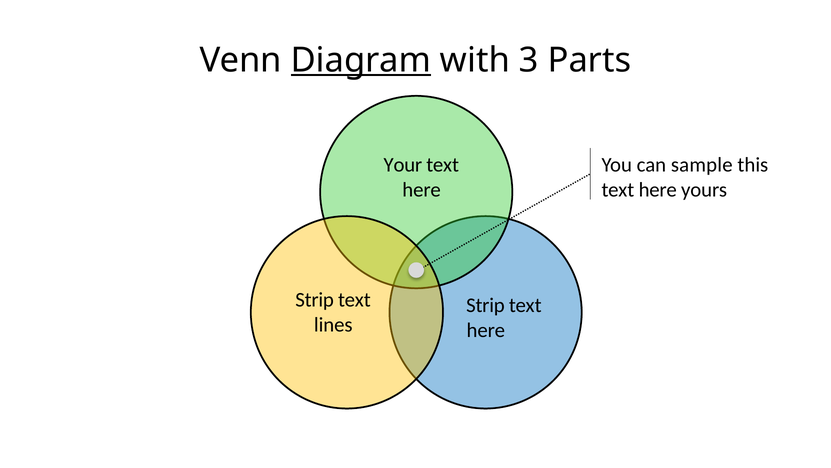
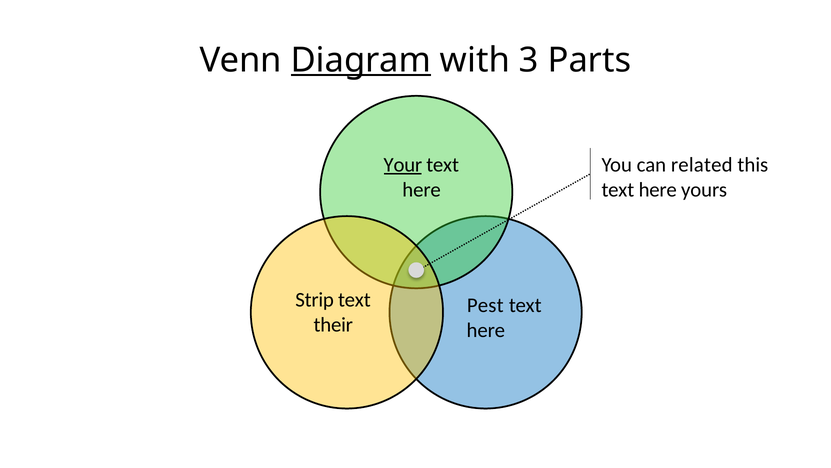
Your underline: none -> present
sample: sample -> related
Strip at (485, 305): Strip -> Pest
lines: lines -> their
